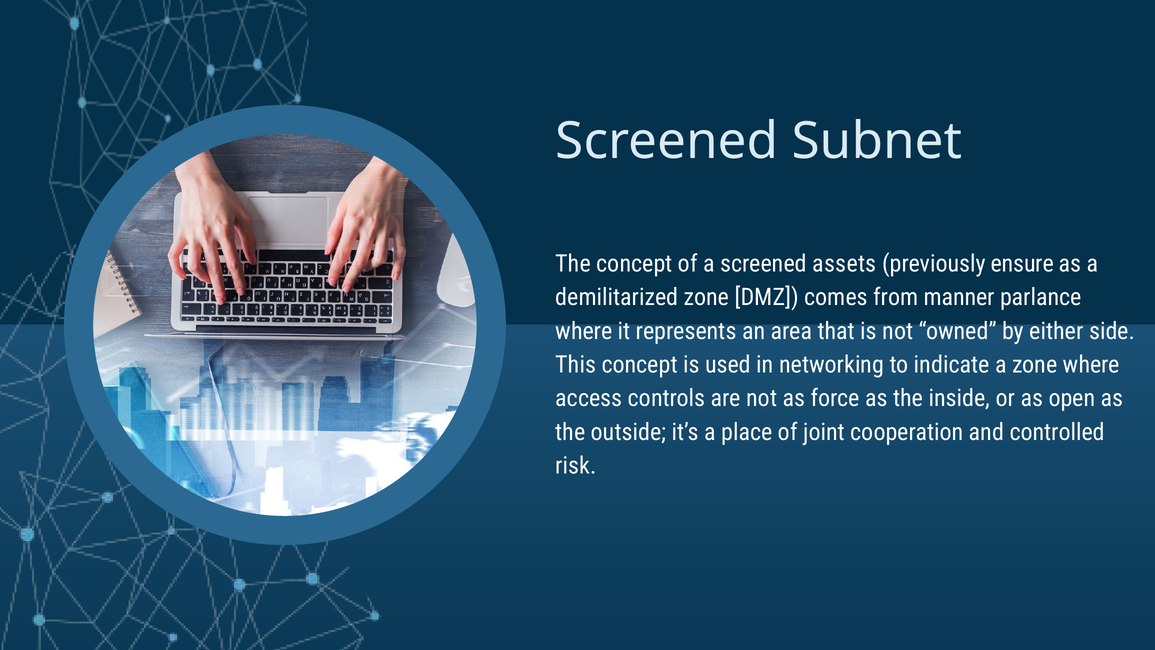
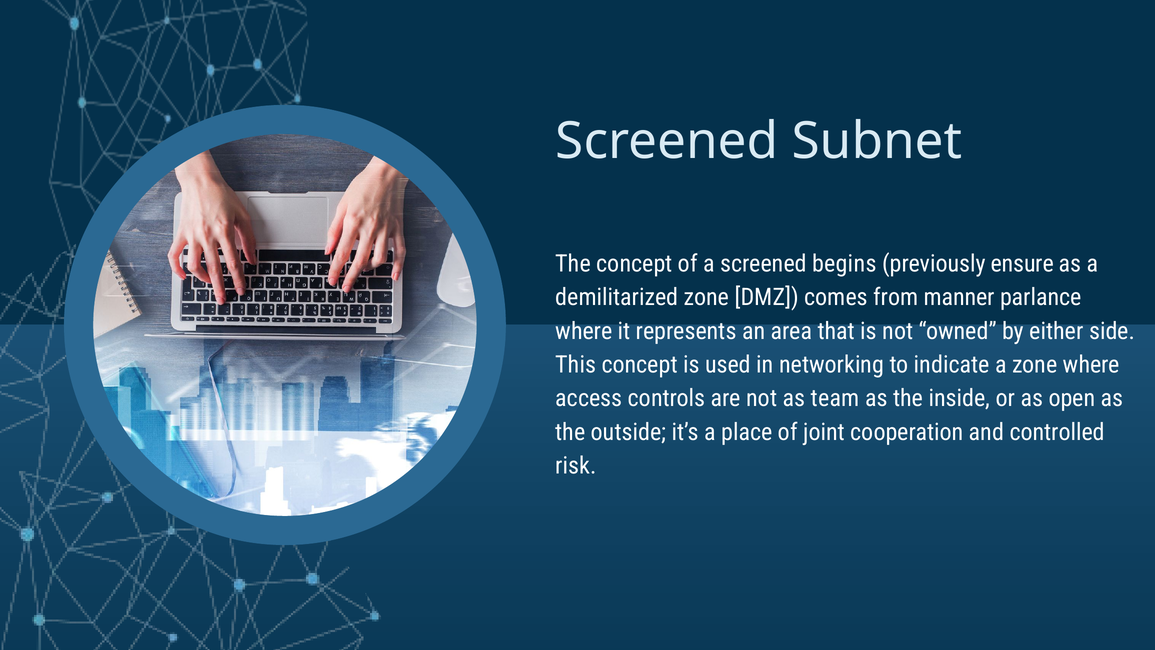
assets: assets -> begins
force: force -> team
